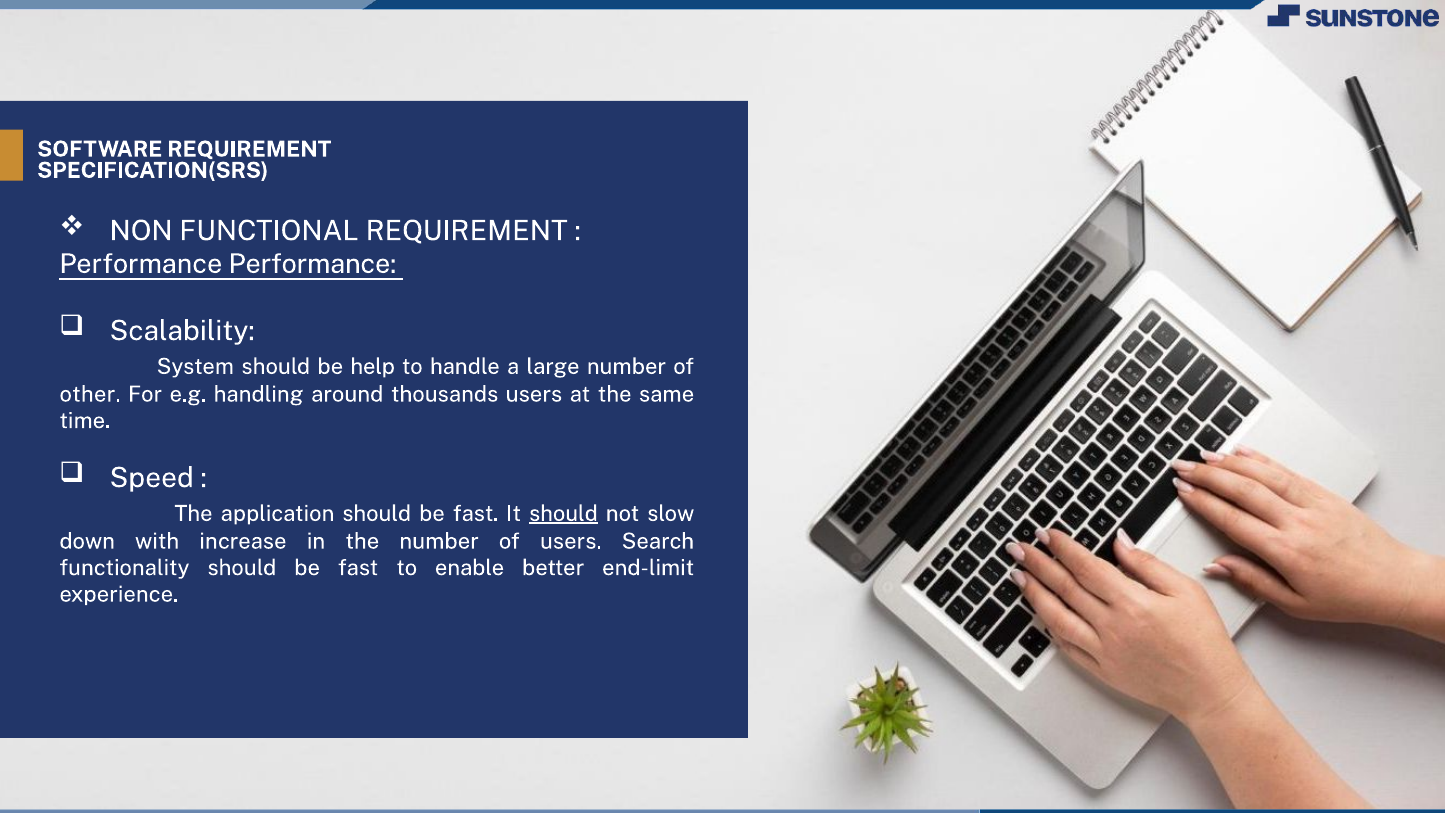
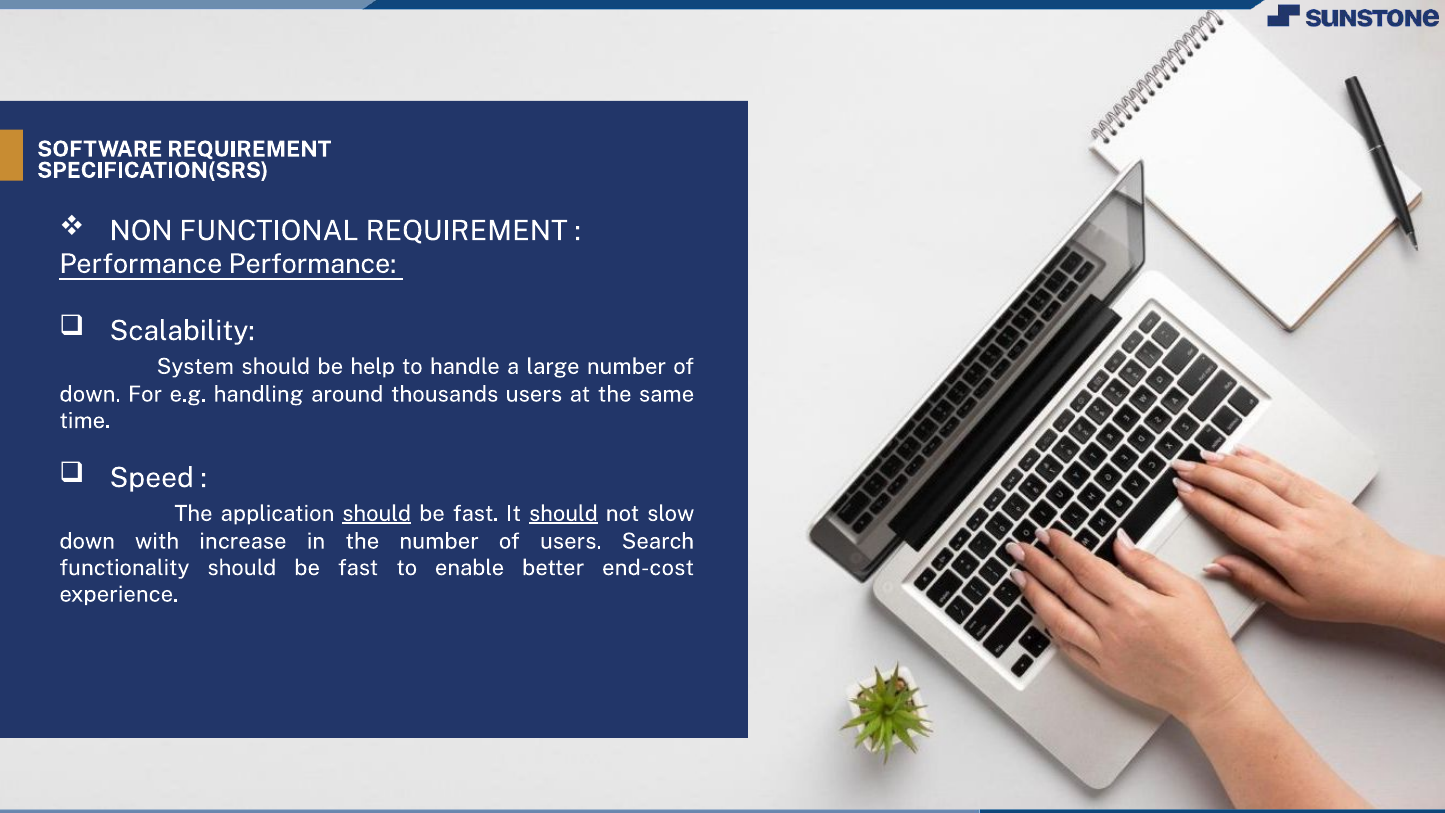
other at (90, 394): other -> down
should at (377, 513) underline: none -> present
end-limit: end-limit -> end-cost
